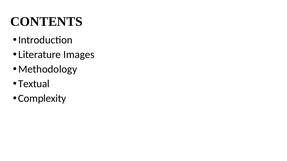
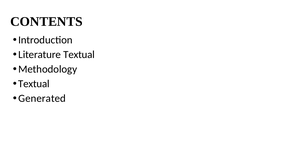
Literature Images: Images -> Textual
Complexity: Complexity -> Generated
